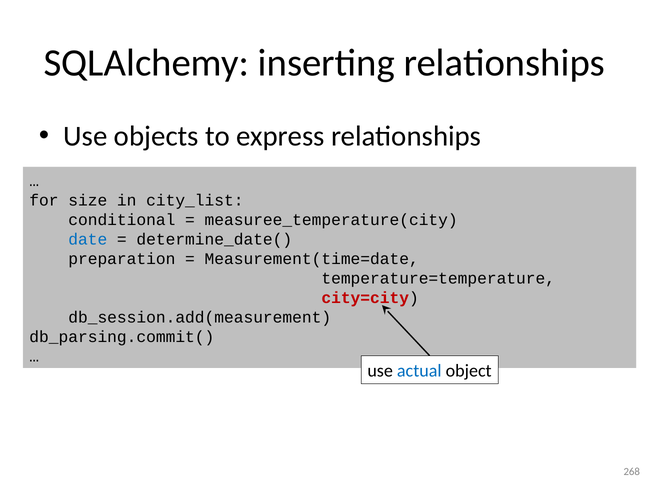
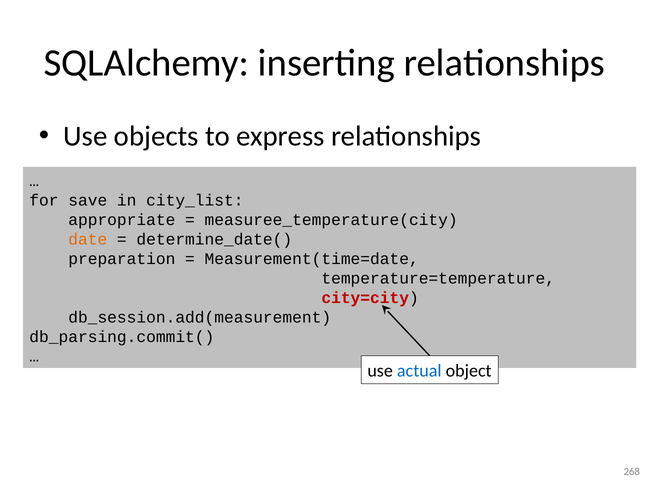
size: size -> save
conditional: conditional -> appropriate
date colour: blue -> orange
